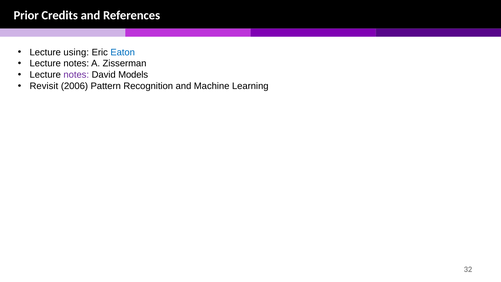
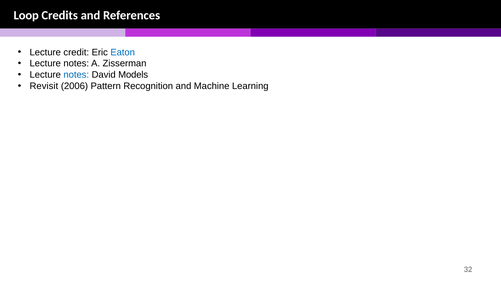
Prior: Prior -> Loop
using: using -> credit
notes at (76, 75) colour: purple -> blue
